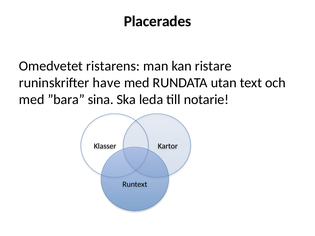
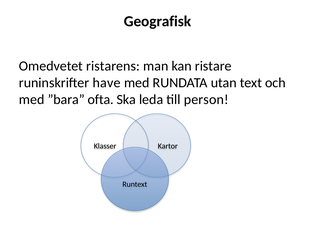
Placerades: Placerades -> Geografisk
sina: sina -> ofta
notarie: notarie -> person
